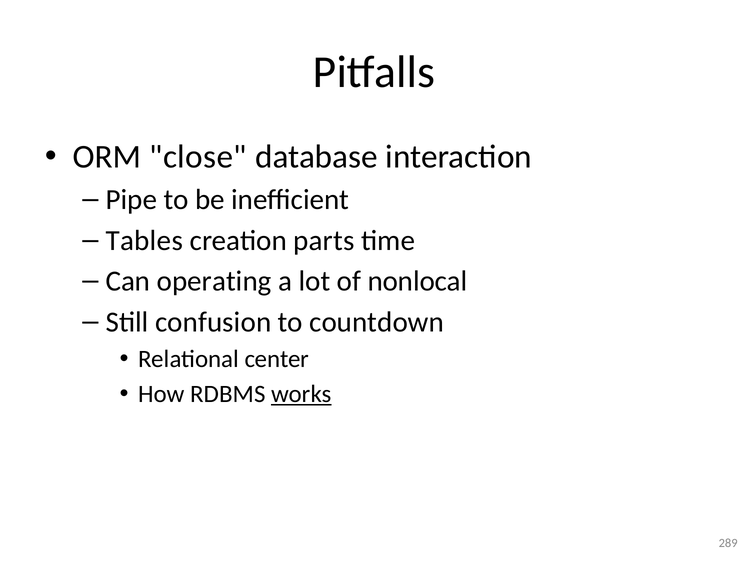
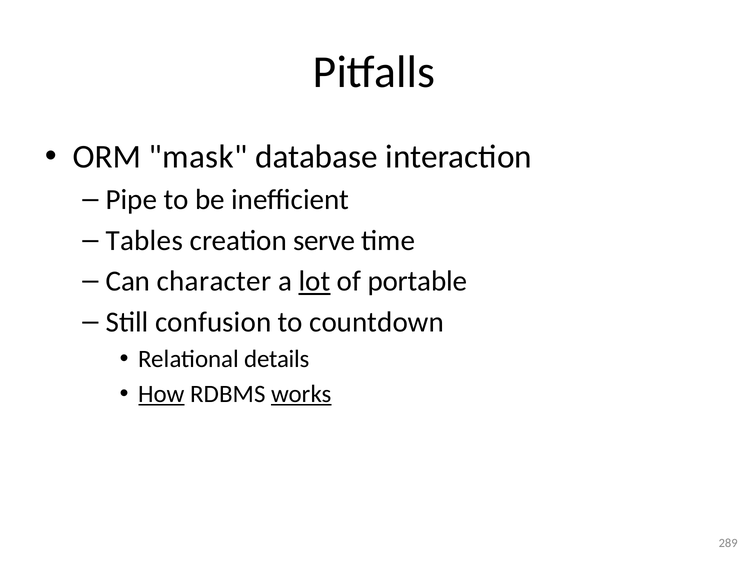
close: close -> mask
parts: parts -> serve
operating: operating -> character
lot underline: none -> present
nonlocal: nonlocal -> portable
center: center -> details
How underline: none -> present
